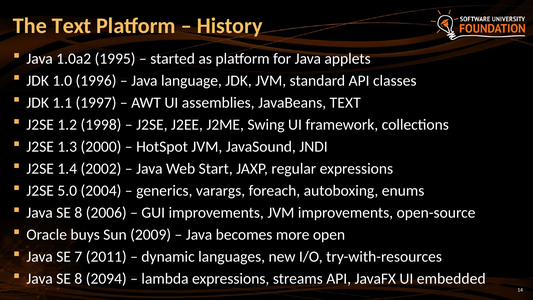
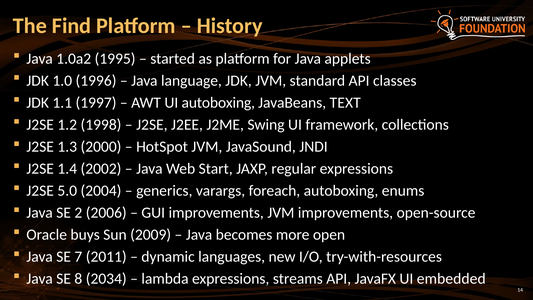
The Text: Text -> Find
UI assemblies: assemblies -> autoboxing
8 at (78, 213): 8 -> 2
2094: 2094 -> 2034
